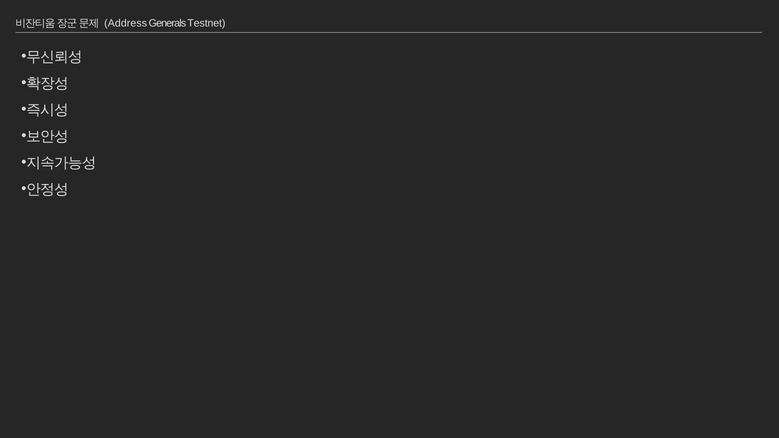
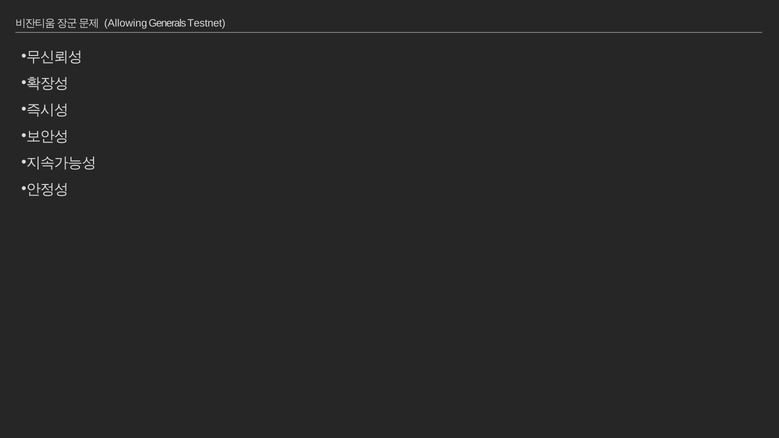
Address: Address -> Allowing
